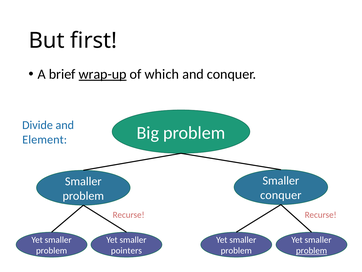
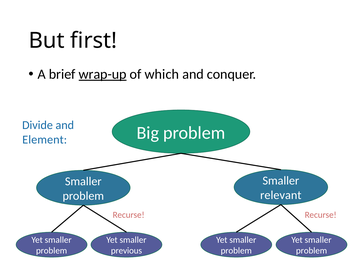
conquer at (281, 195): conquer -> relevant
pointers: pointers -> previous
problem at (312, 250) underline: present -> none
